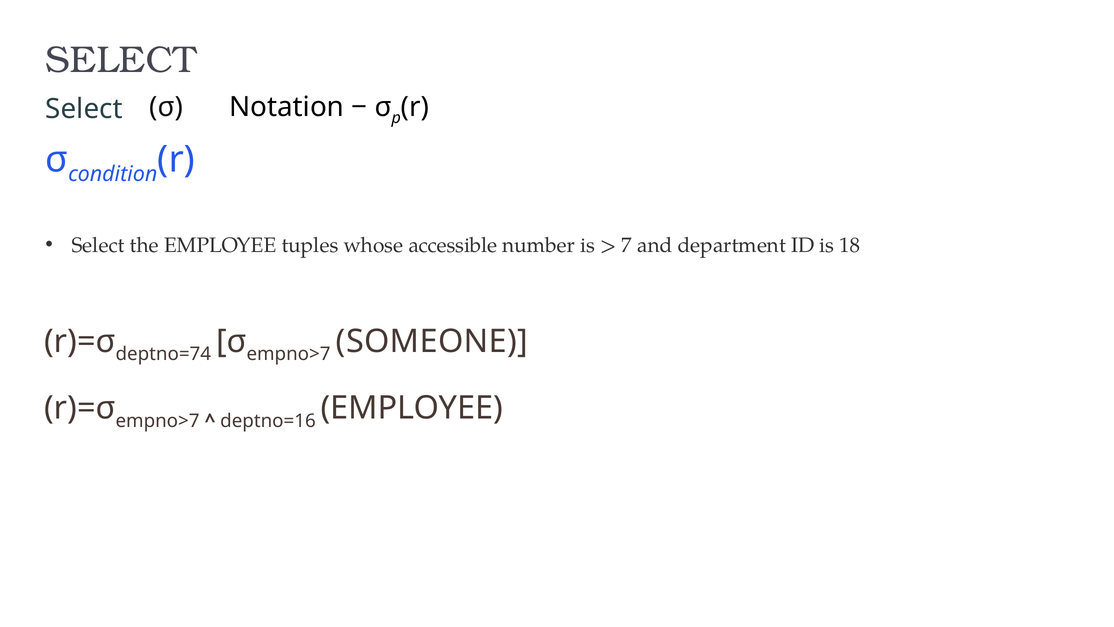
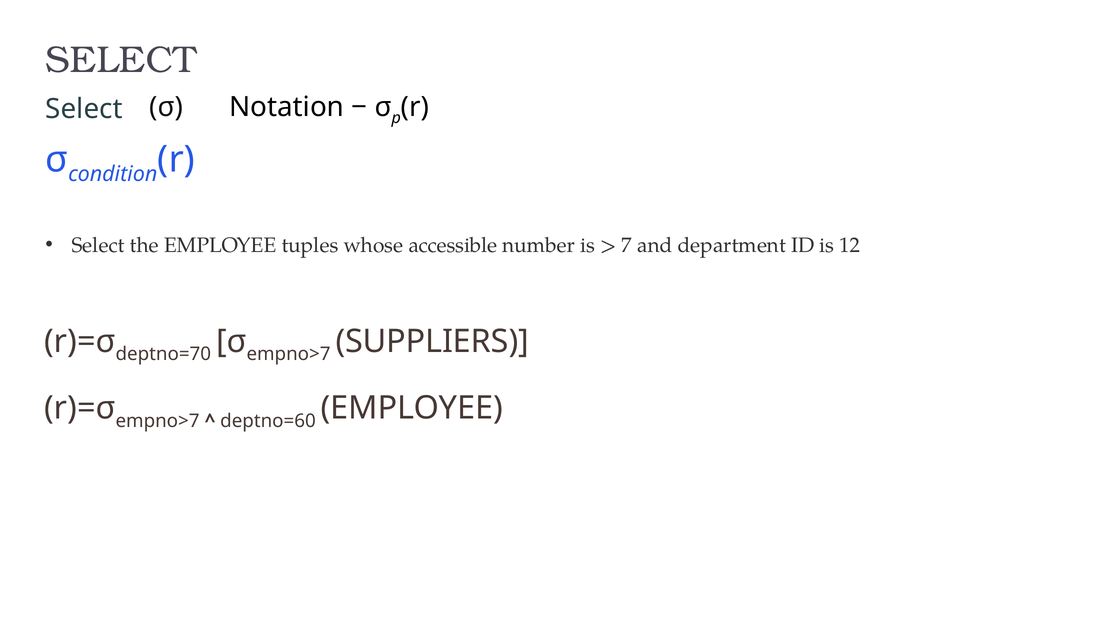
18: 18 -> 12
deptno=74: deptno=74 -> deptno=70
SOMEONE: SOMEONE -> SUPPLIERS
deptno=16: deptno=16 -> deptno=60
